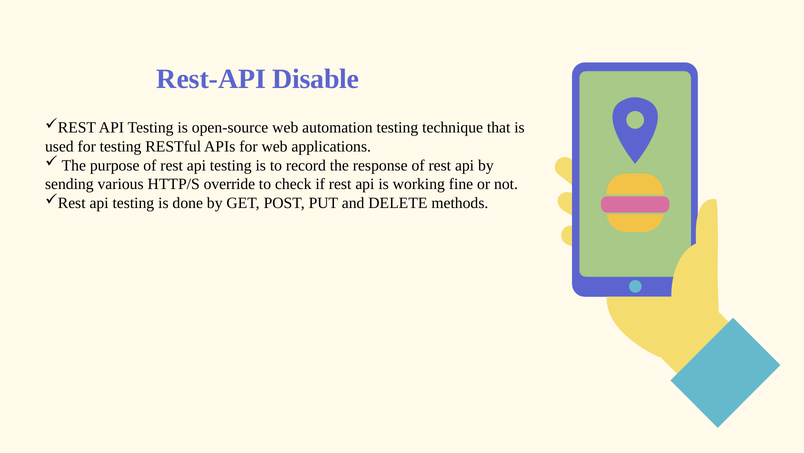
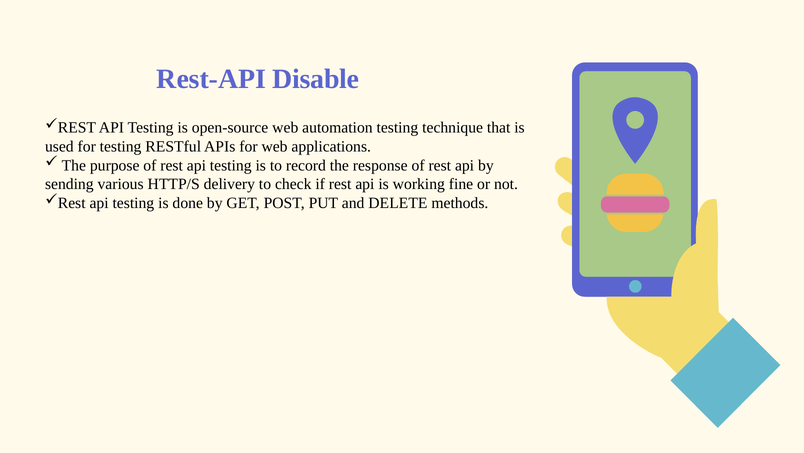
override: override -> delivery
